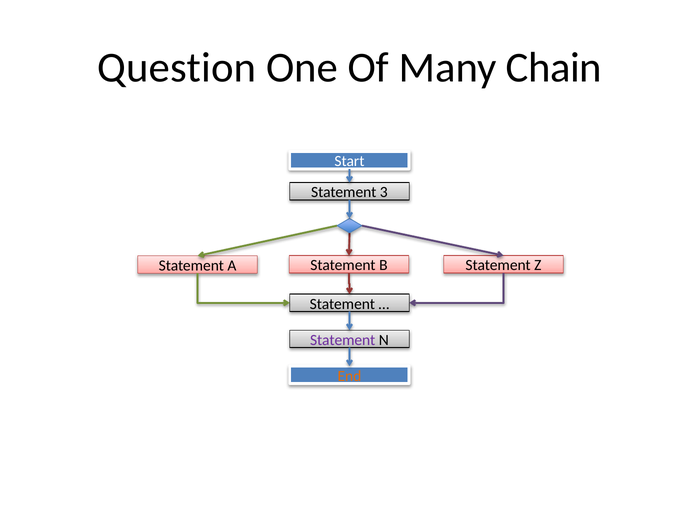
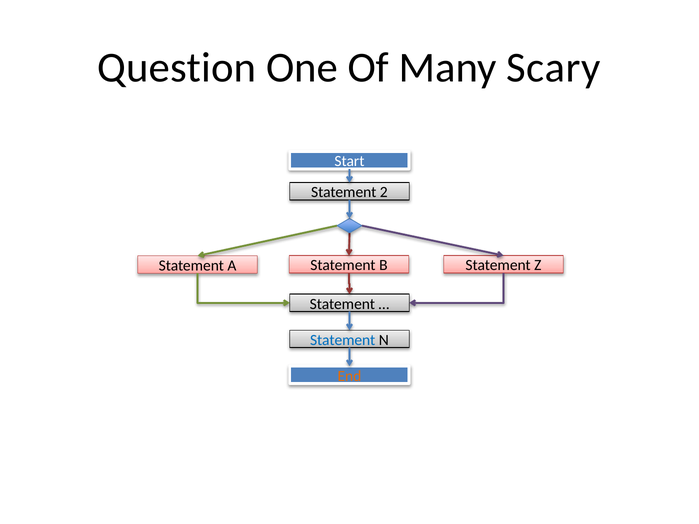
Chain: Chain -> Scary
3: 3 -> 2
Statement at (343, 340) colour: purple -> blue
